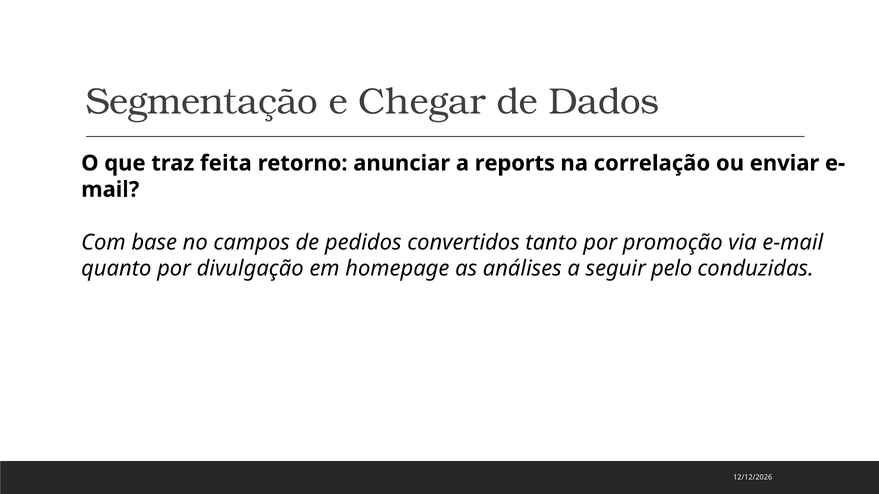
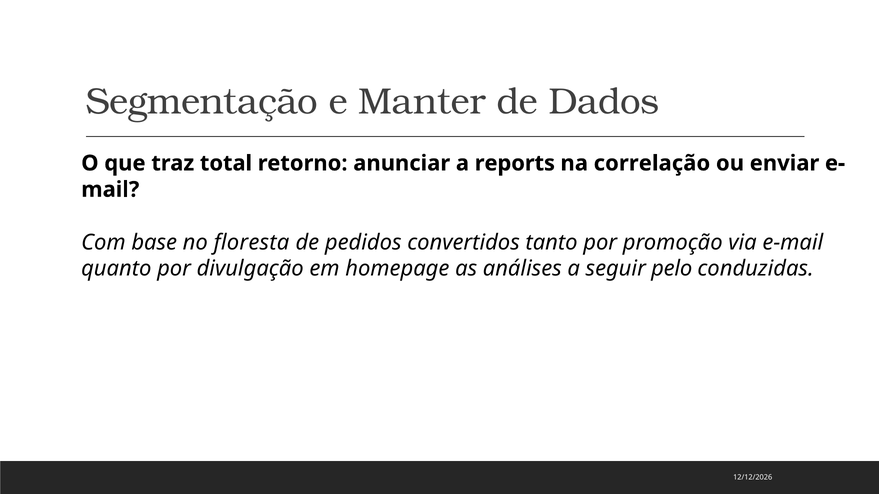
Chegar: Chegar -> Manter
feita: feita -> total
campos: campos -> floresta
